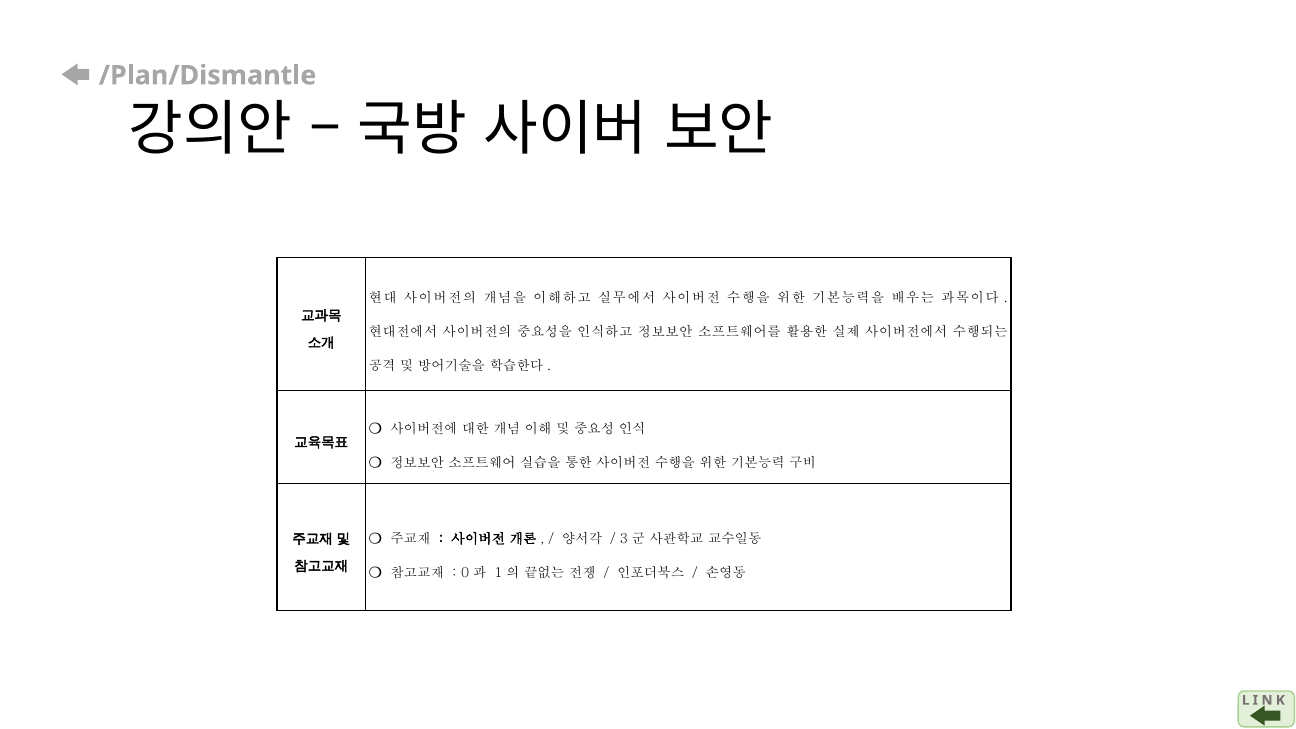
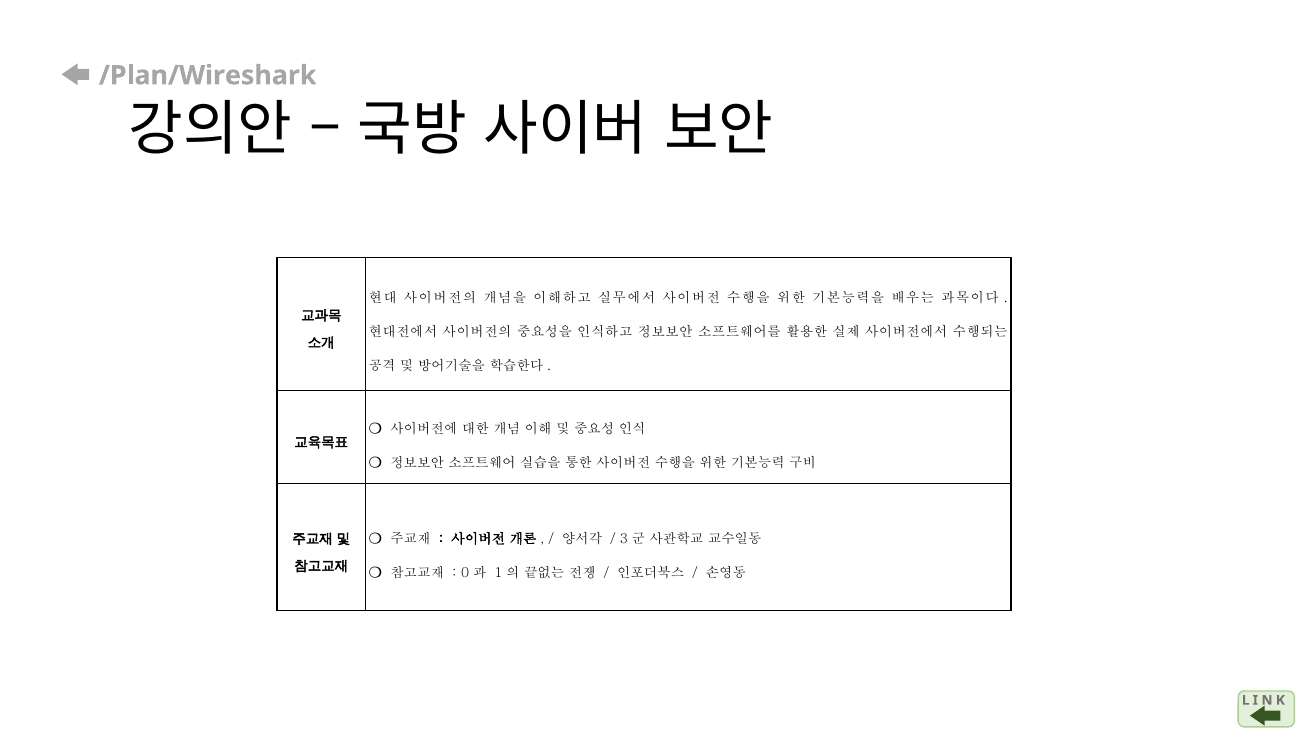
/Plan/Dismantle: /Plan/Dismantle -> /Plan/Wireshark
